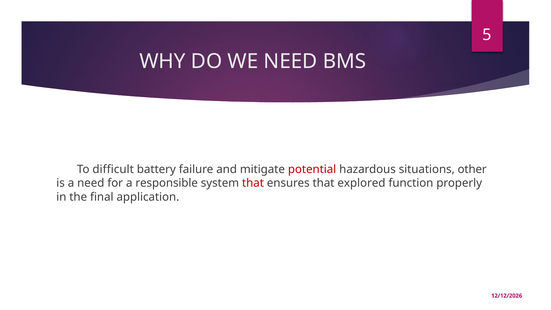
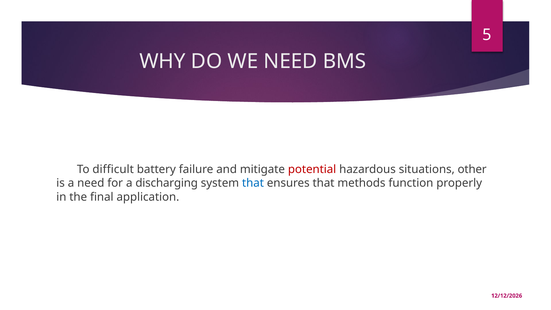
responsible: responsible -> discharging
that at (253, 183) colour: red -> blue
explored: explored -> methods
